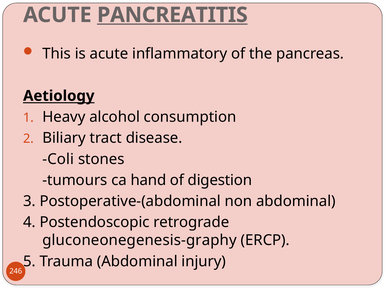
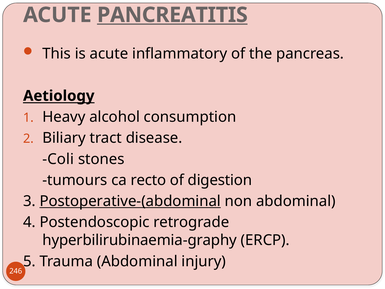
hand: hand -> recto
Postoperative-(abdominal underline: none -> present
gluconeonegenesis-graphy: gluconeonegenesis-graphy -> hyperbilirubinaemia-graphy
